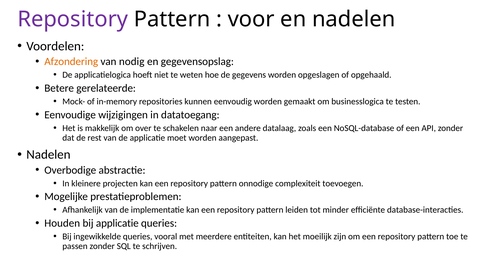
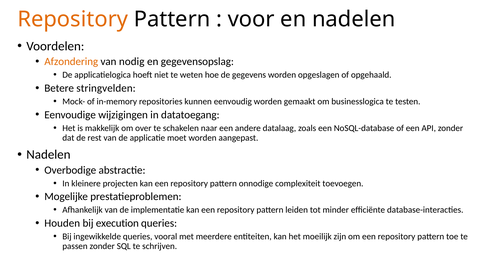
Repository at (73, 19) colour: purple -> orange
gerelateerde: gerelateerde -> stringvelden
bij applicatie: applicatie -> execution
